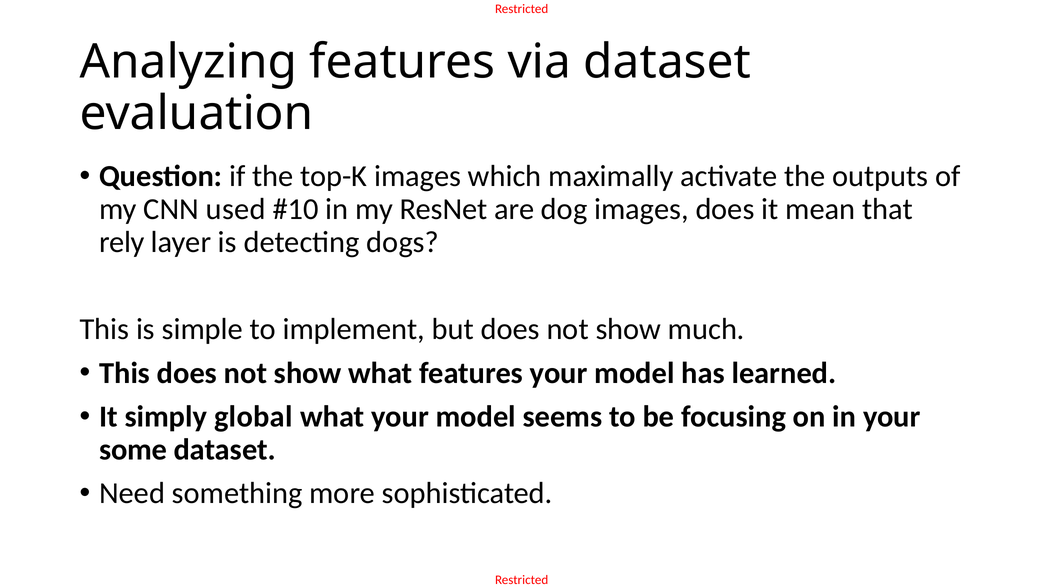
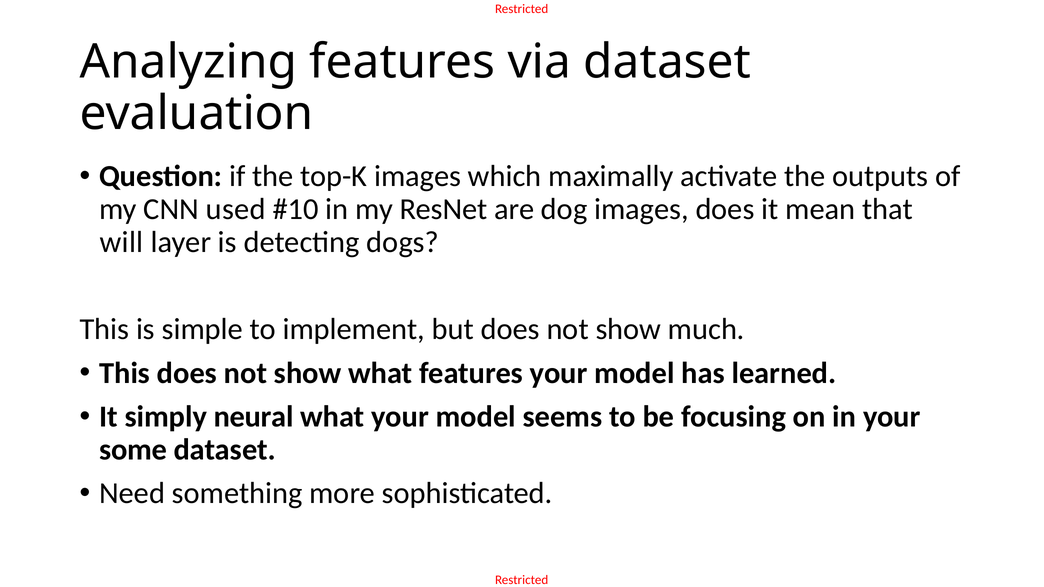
rely: rely -> will
global: global -> neural
